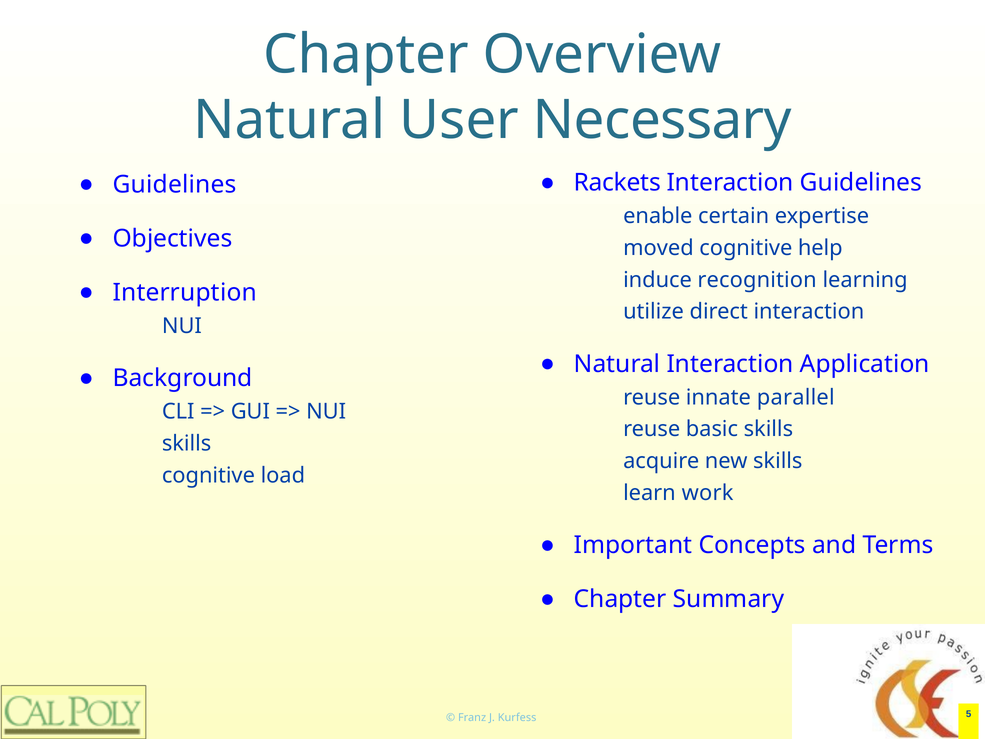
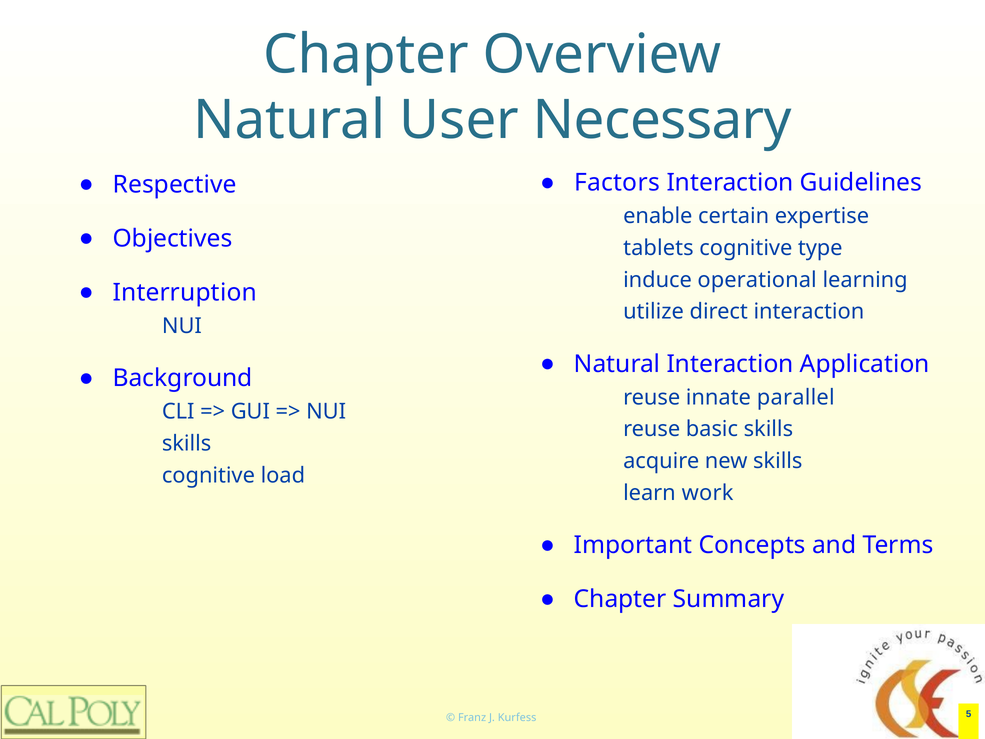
Rackets: Rackets -> Factors
Guidelines at (175, 184): Guidelines -> Respective
moved: moved -> tablets
help: help -> type
recognition: recognition -> operational
